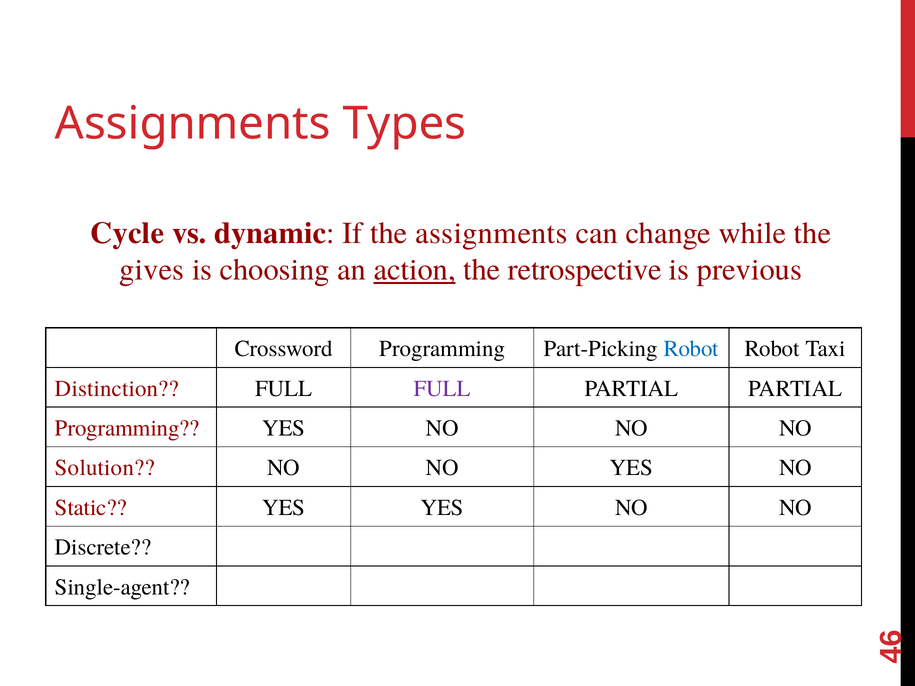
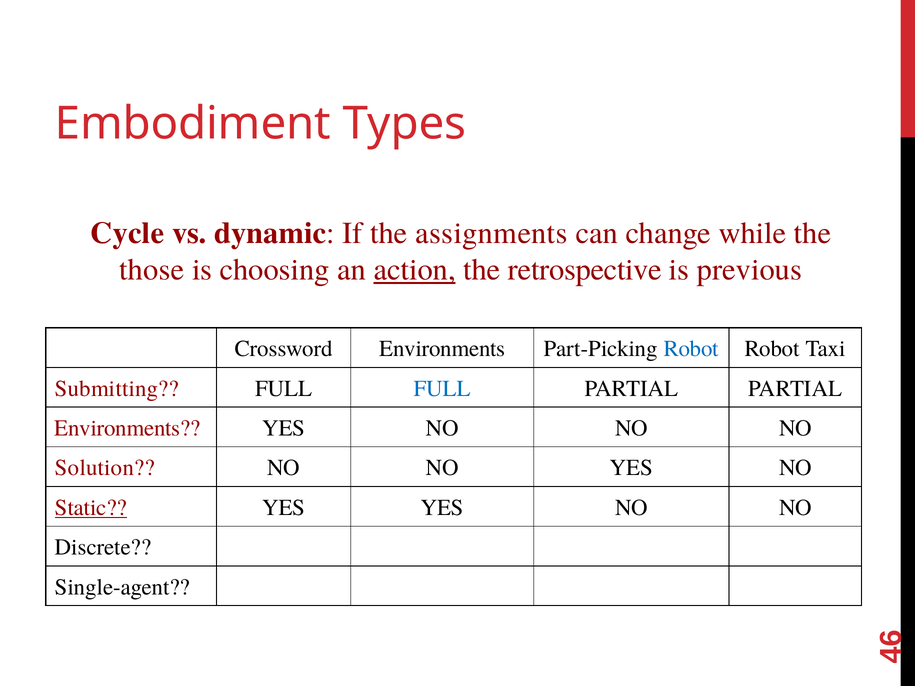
Assignments at (193, 124): Assignments -> Embodiment
gives: gives -> those
Crossword Programming: Programming -> Environments
Distinction: Distinction -> Submitting
FULL at (442, 389) colour: purple -> blue
Programming at (127, 428): Programming -> Environments
Static underline: none -> present
